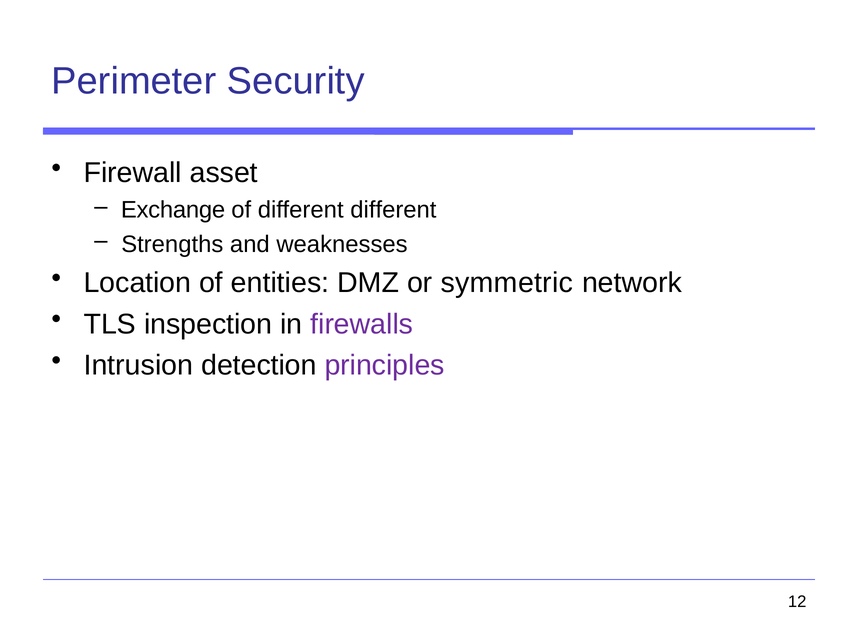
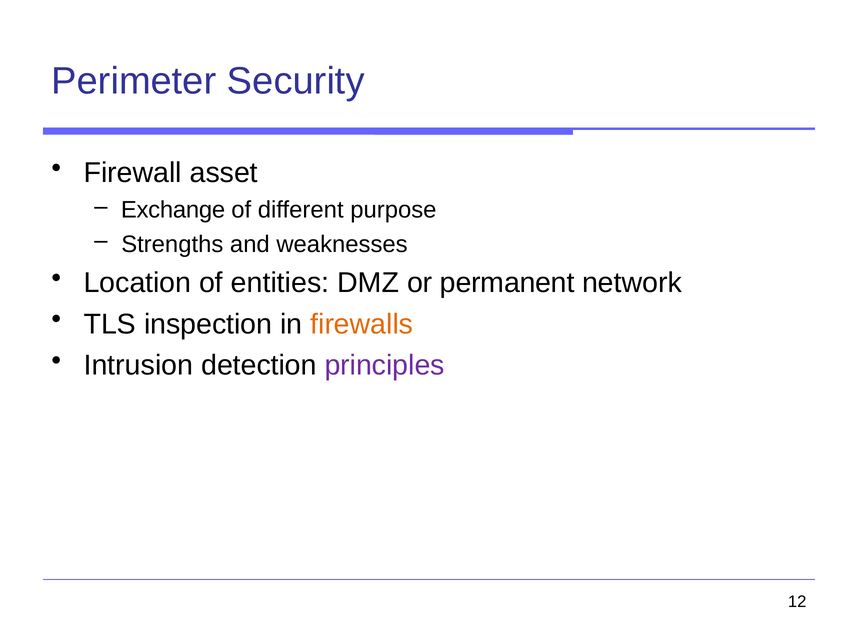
different different: different -> purpose
symmetric: symmetric -> permanent
firewalls colour: purple -> orange
